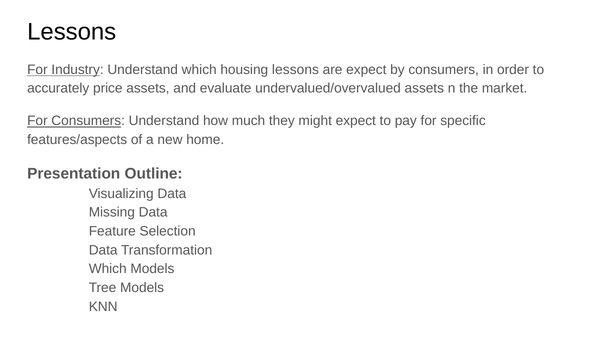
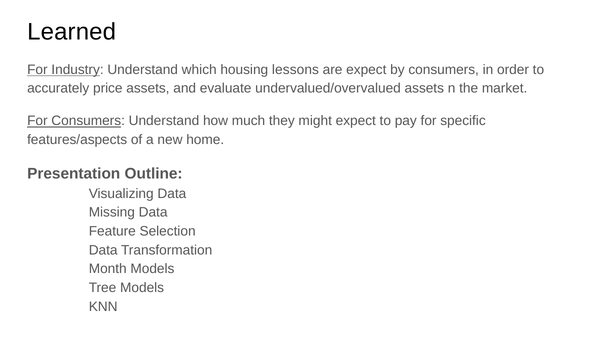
Lessons at (72, 32): Lessons -> Learned
Which at (108, 269): Which -> Month
